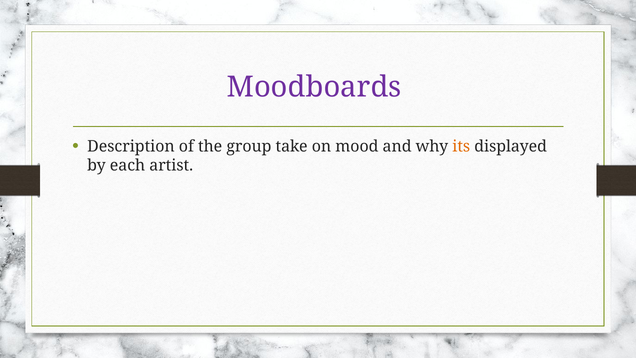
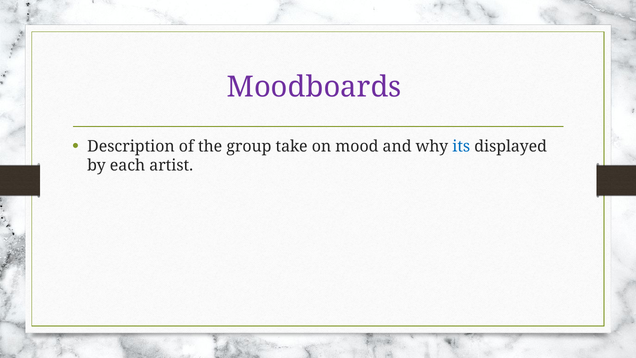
its colour: orange -> blue
